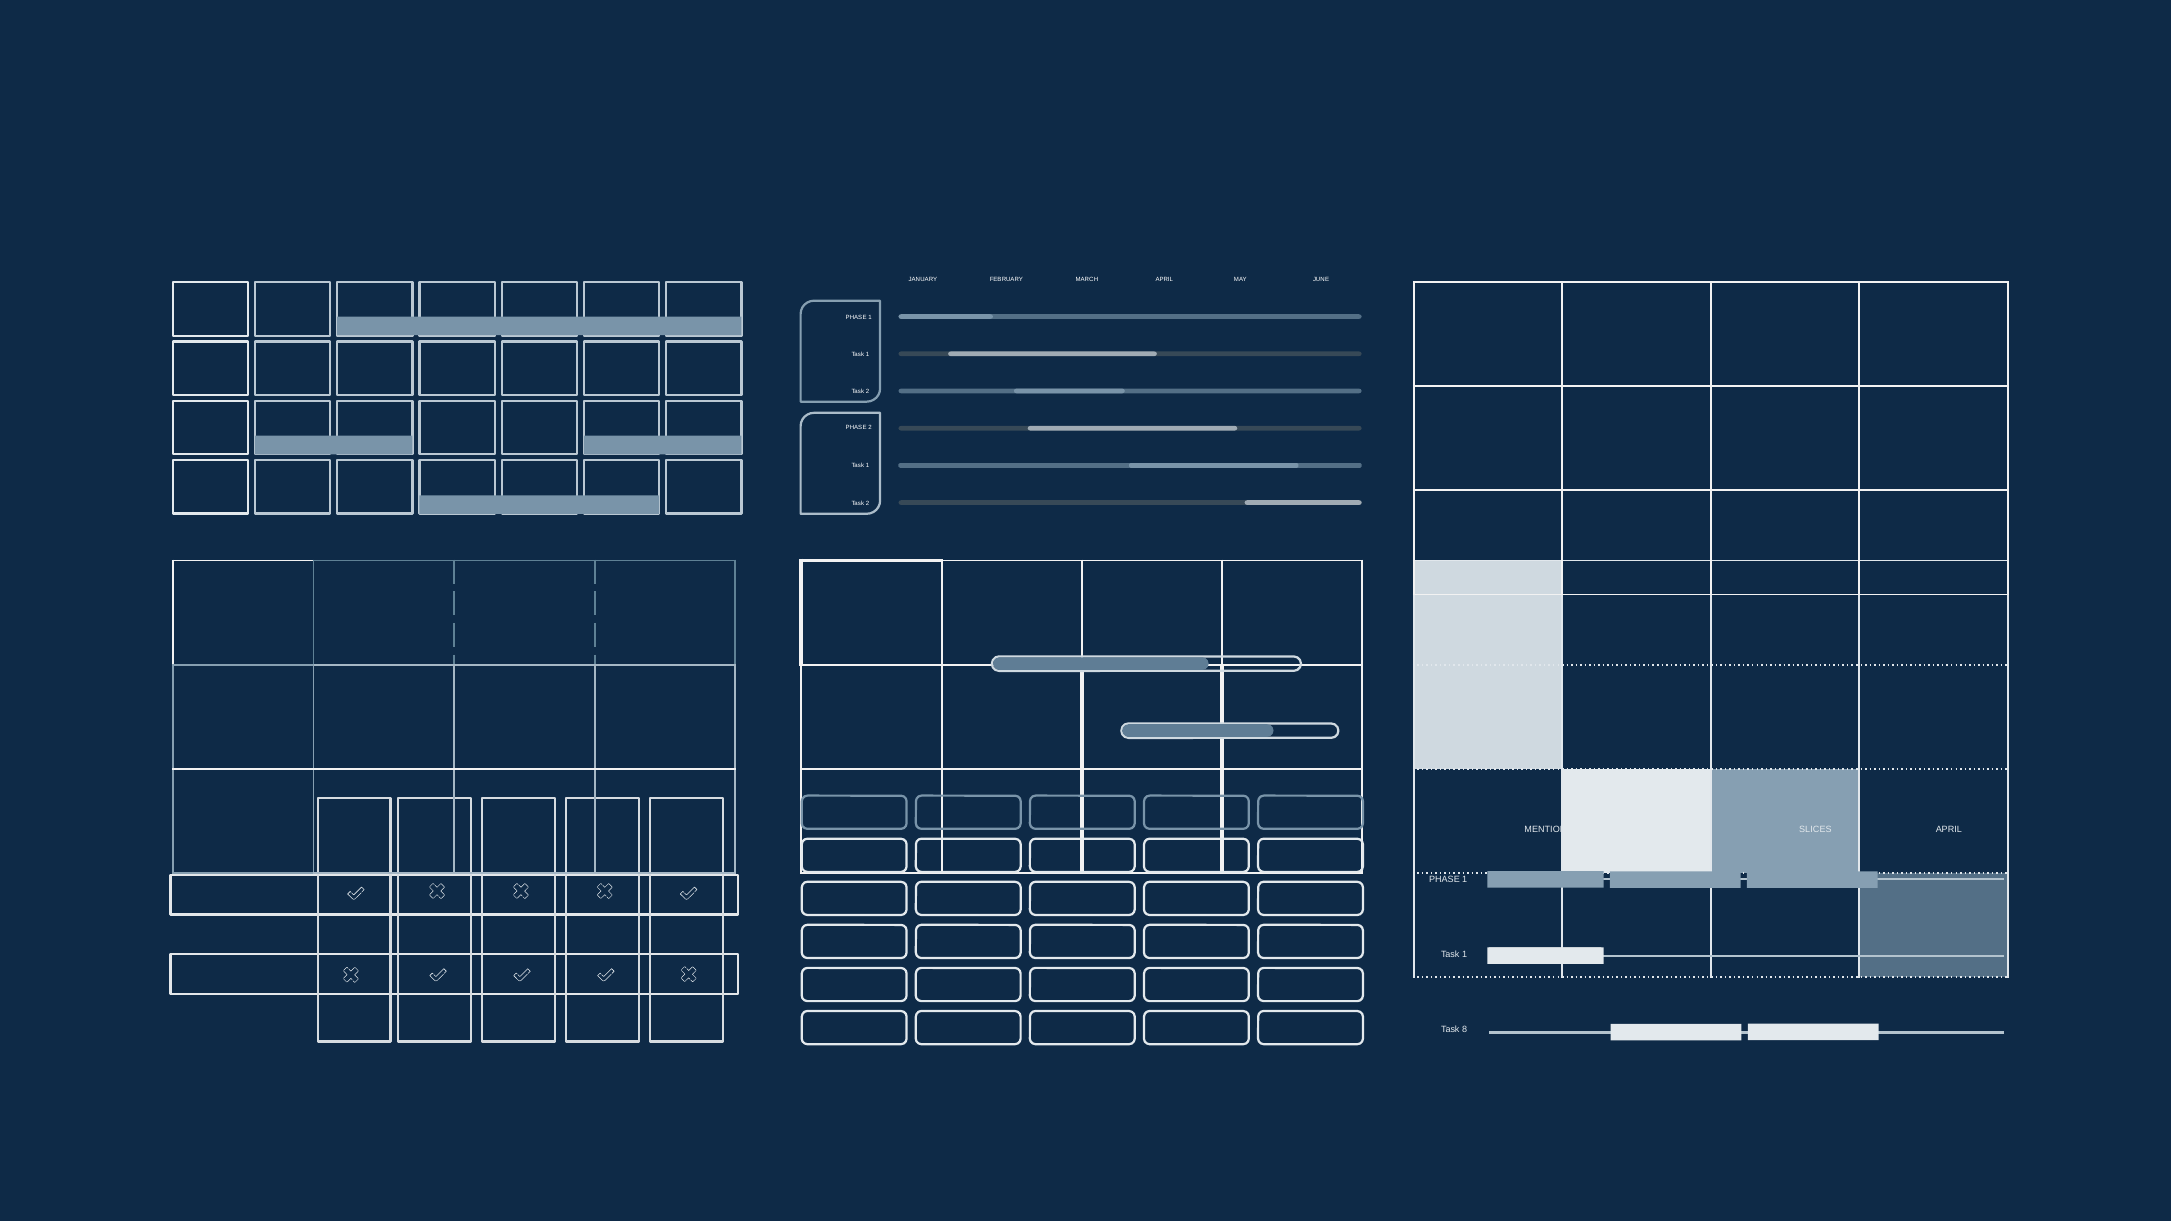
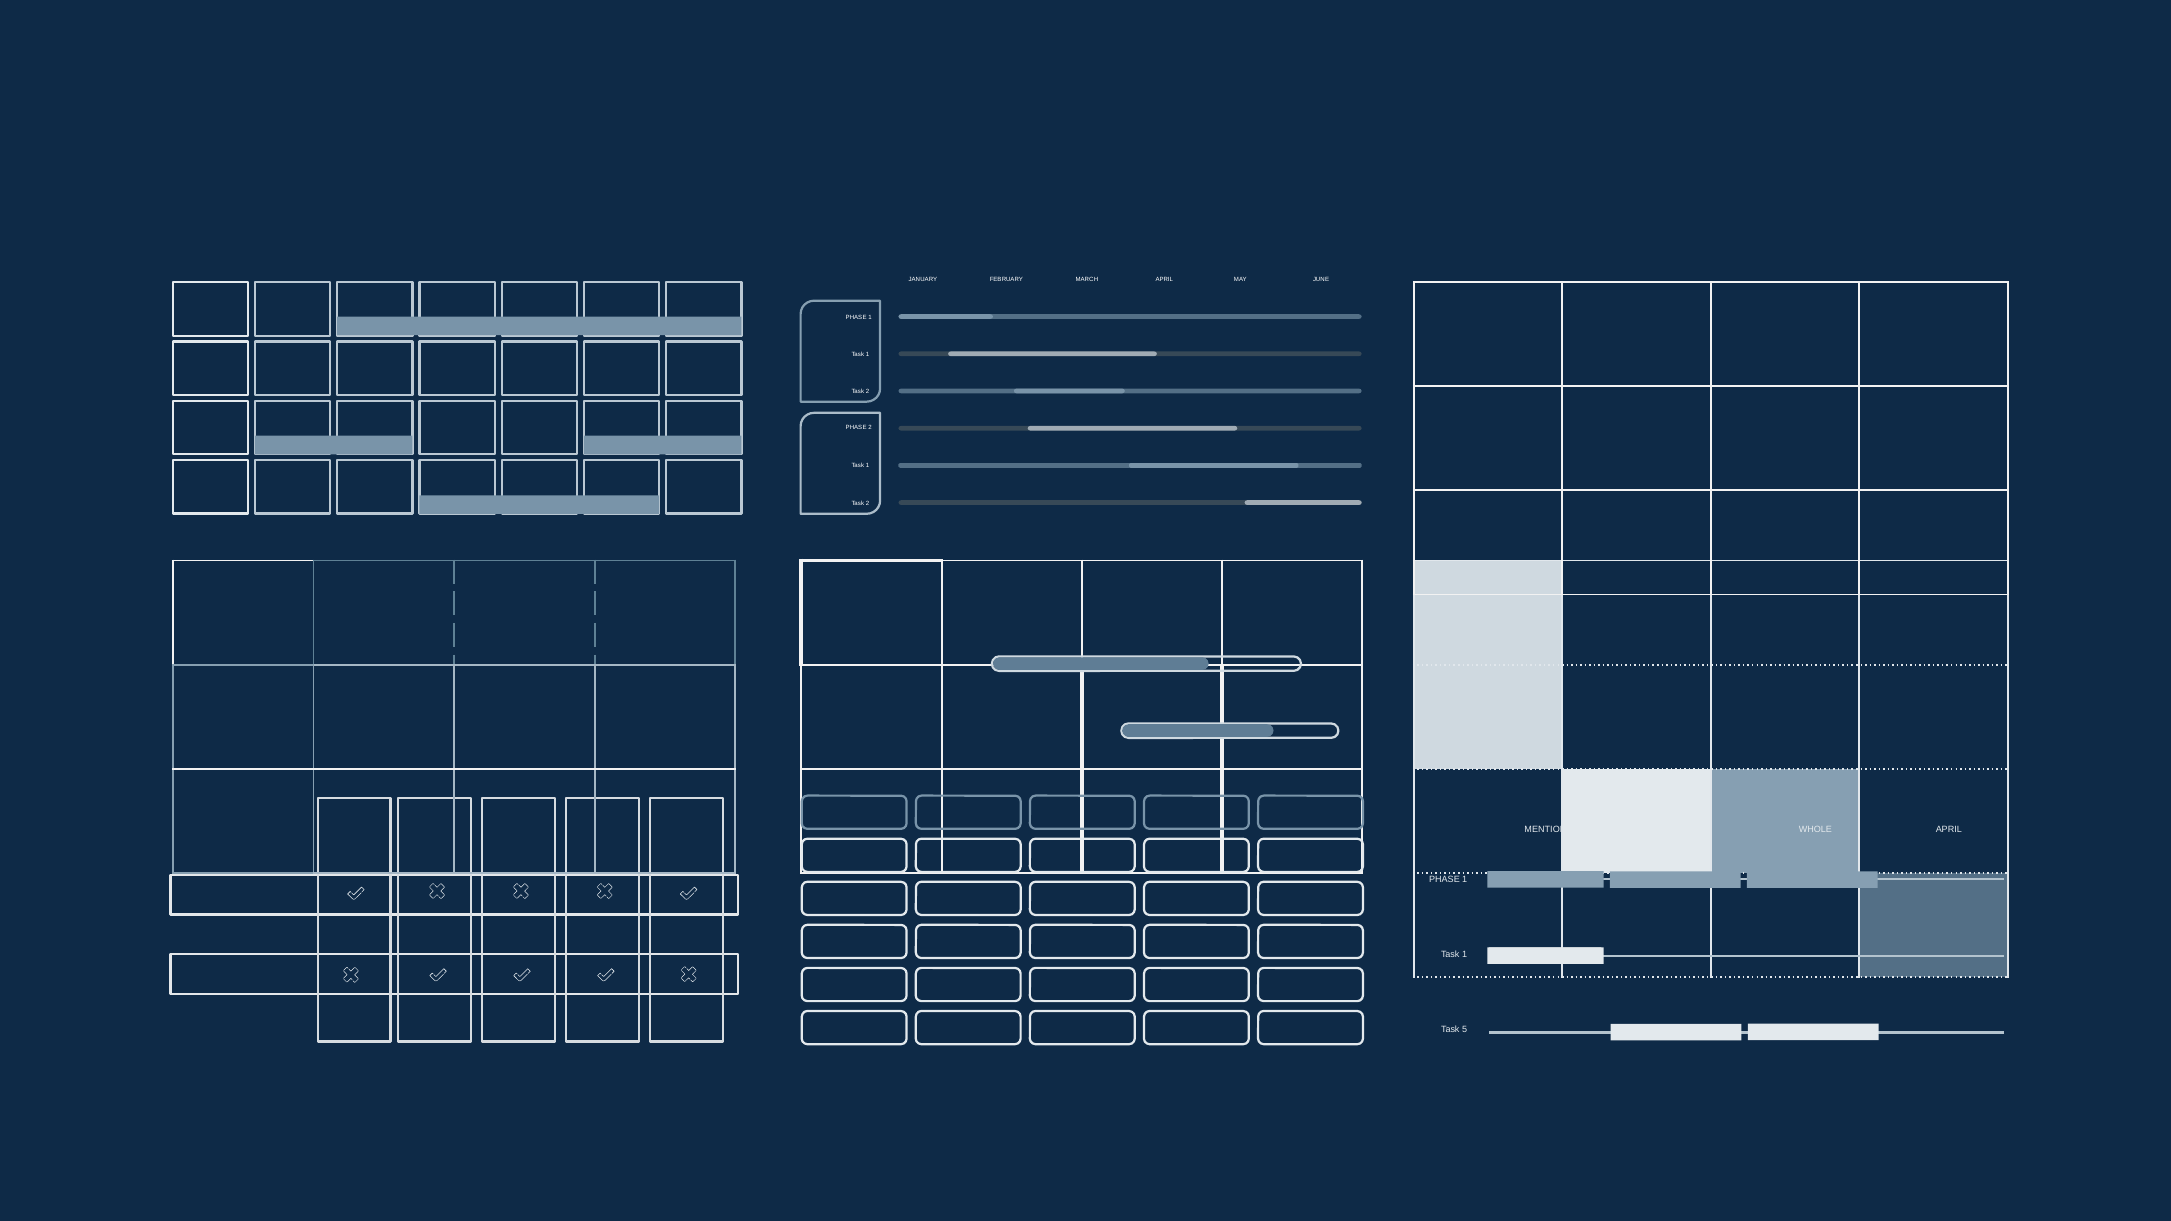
SLICES: SLICES -> WHOLE
8: 8 -> 5
